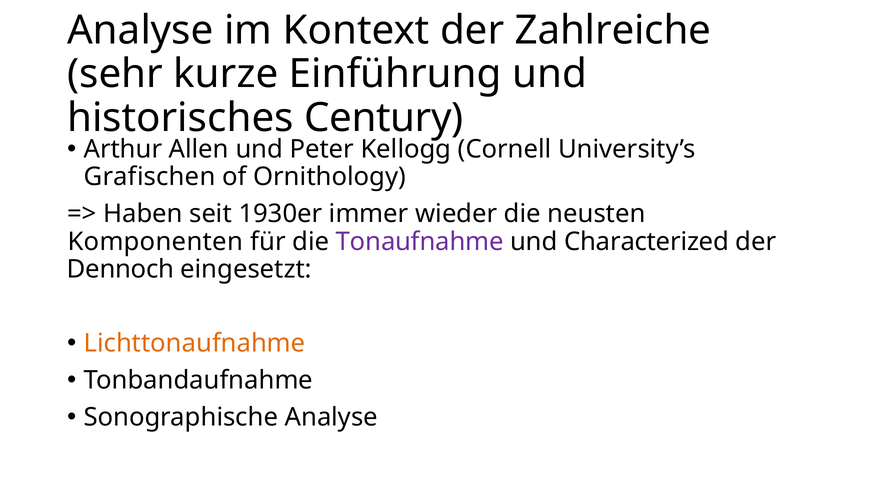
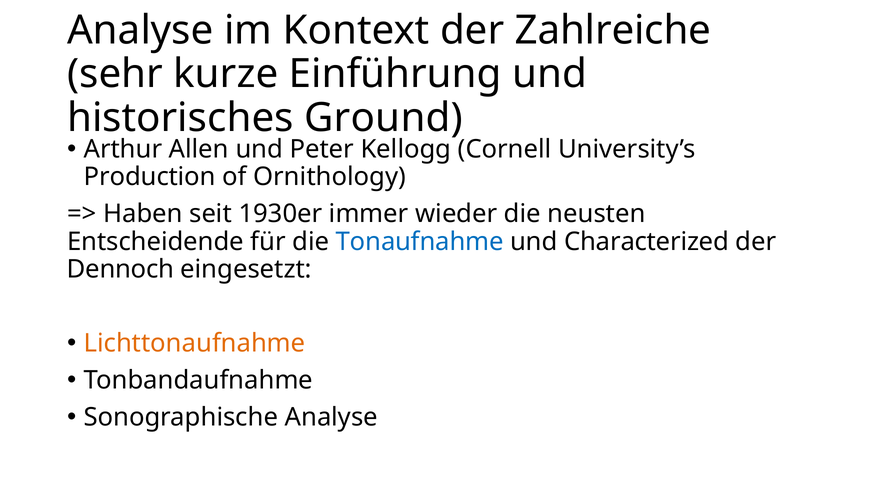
Century: Century -> Ground
Grafischen: Grafischen -> Production
Komponenten: Komponenten -> Entscheidende
Tonaufnahme colour: purple -> blue
